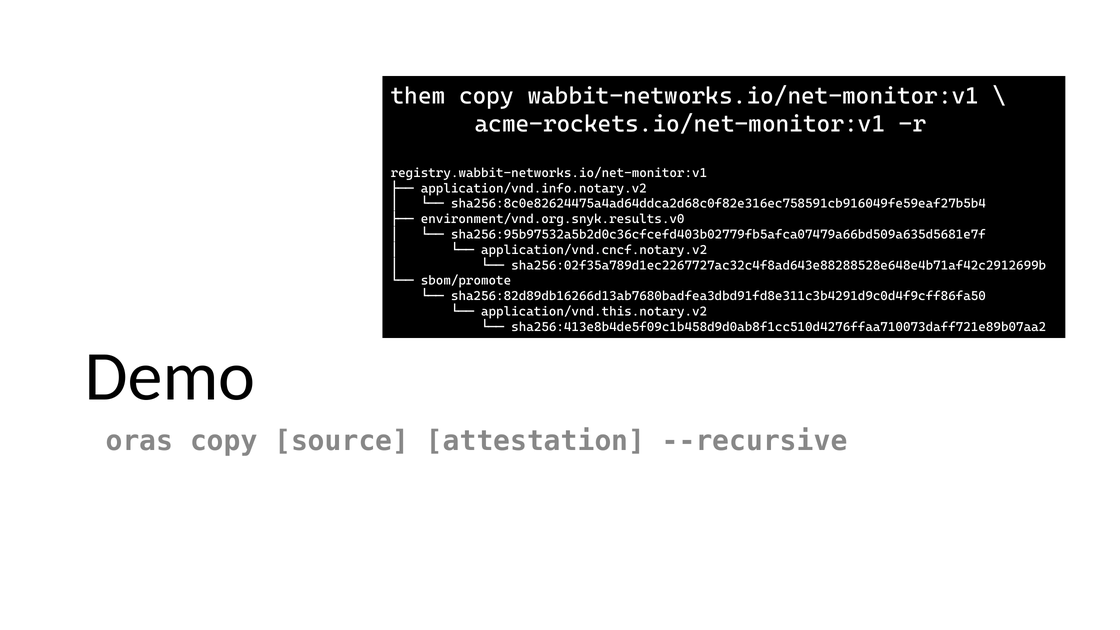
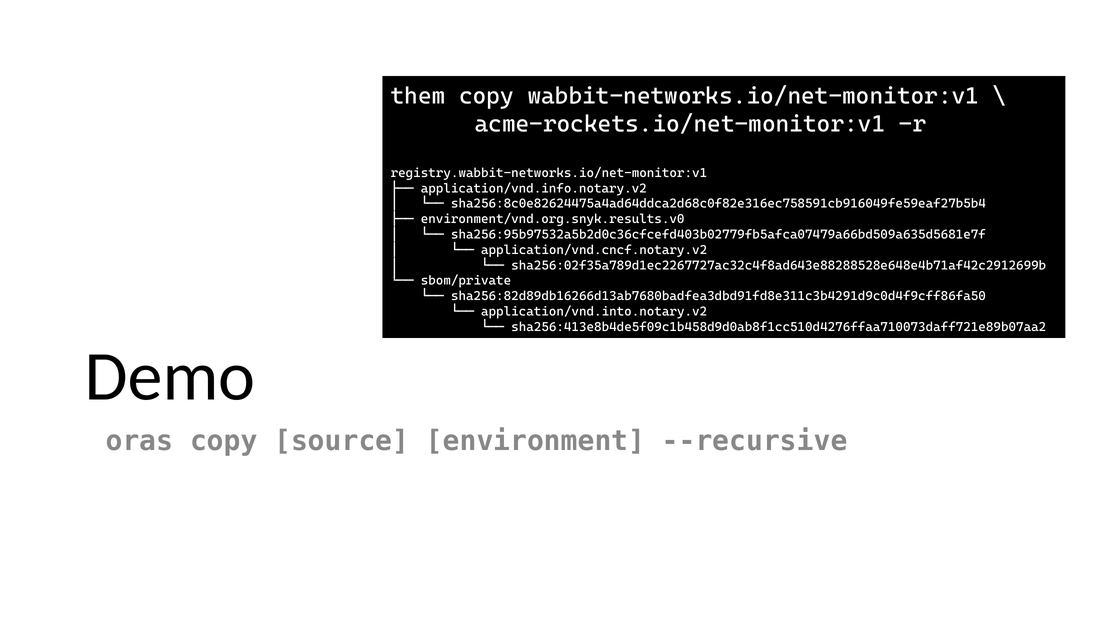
sbom/promote: sbom/promote -> sbom/private
application/vnd.this.notary.v2: application/vnd.this.notary.v2 -> application/vnd.into.notary.v2
attestation: attestation -> environment
